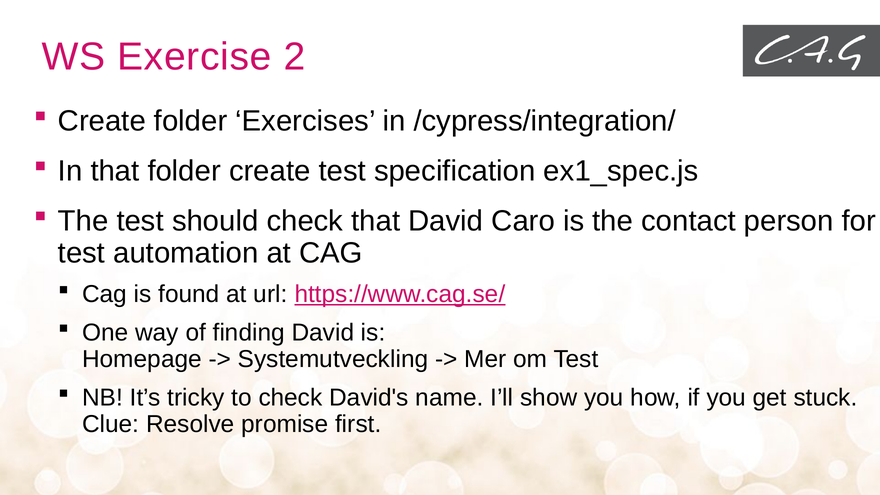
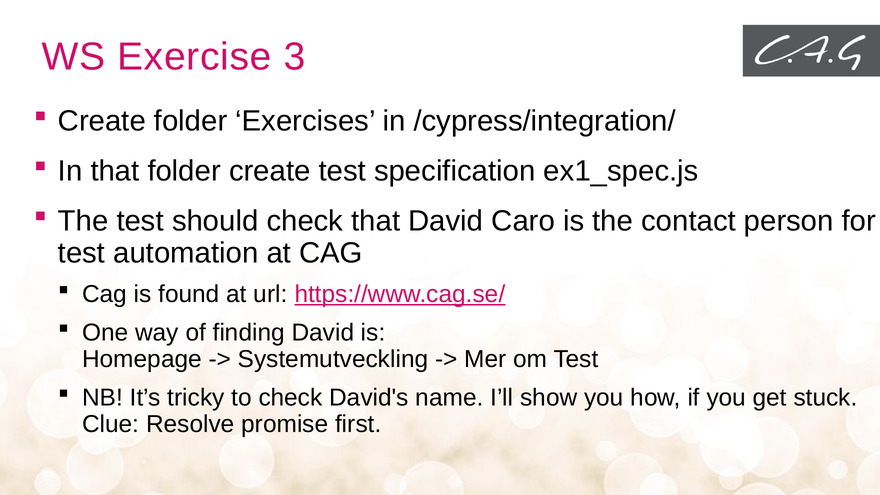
2: 2 -> 3
